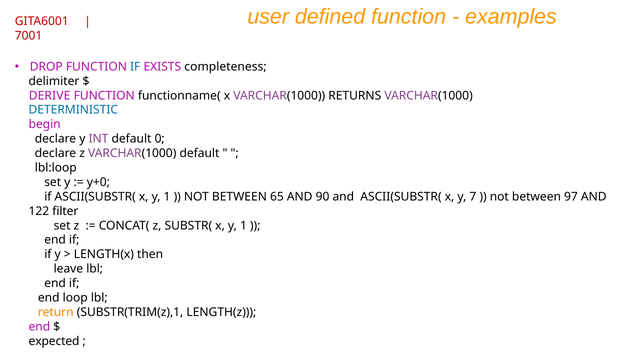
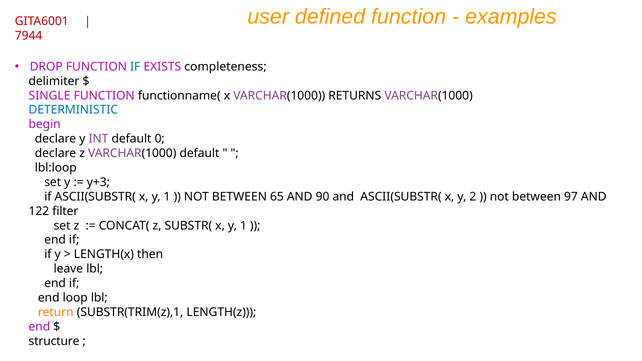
7001: 7001 -> 7944
DERIVE: DERIVE -> SINGLE
y+0: y+0 -> y+3
7: 7 -> 2
expected: expected -> structure
